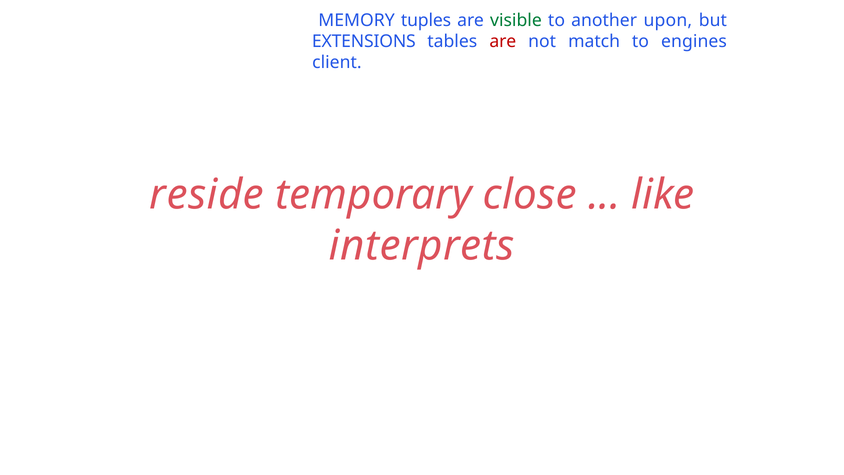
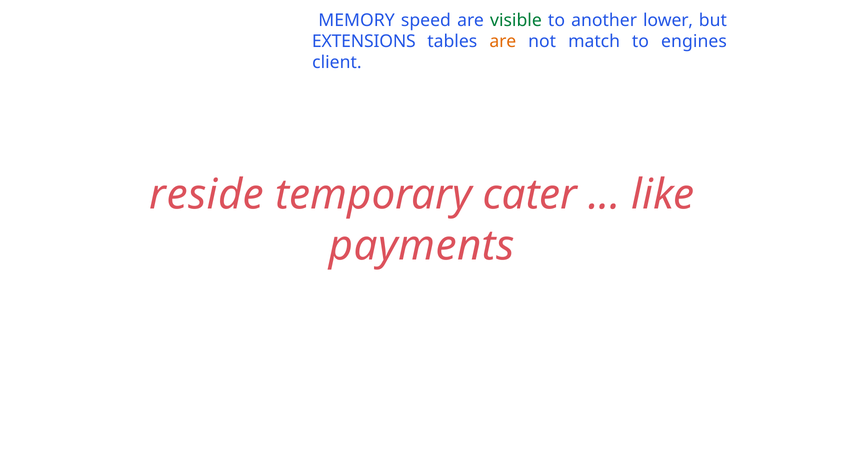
tuples: tuples -> speed
upon: upon -> lower
are at (503, 41) colour: red -> orange
close: close -> cater
interprets: interprets -> payments
